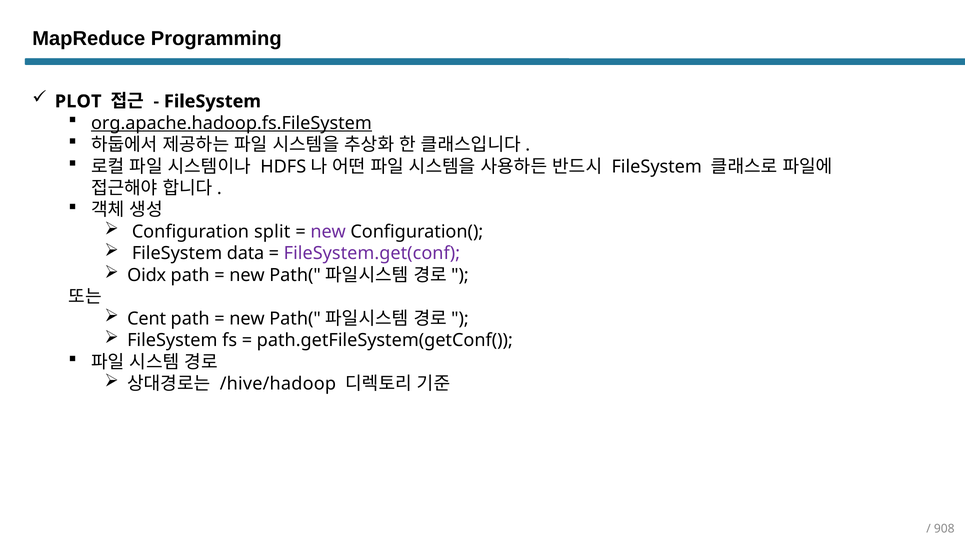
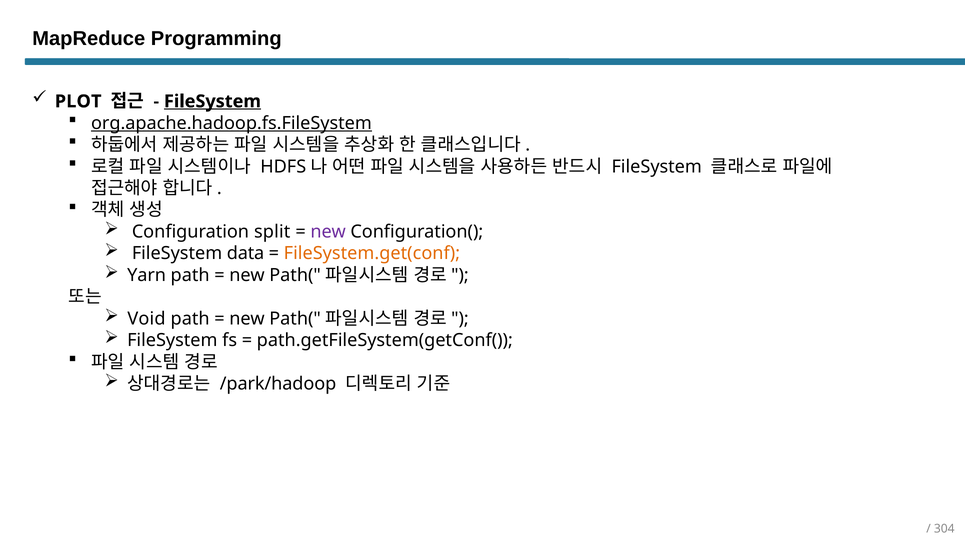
FileSystem at (212, 101) underline: none -> present
FileSystem.get(conf colour: purple -> orange
Oidx: Oidx -> Yarn
Cent: Cent -> Void
/hive/hadoop: /hive/hadoop -> /park/hadoop
908: 908 -> 304
